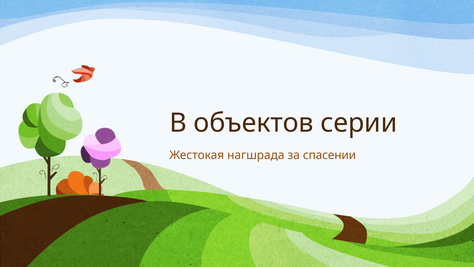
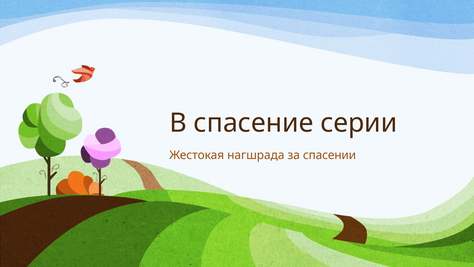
объектов: объектов -> спасение
